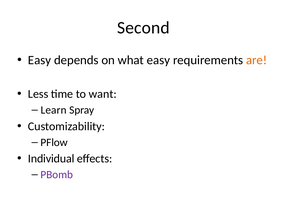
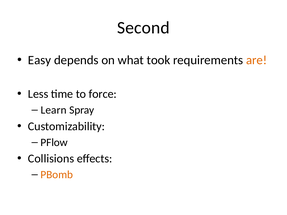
what easy: easy -> took
want: want -> force
Individual: Individual -> Collisions
PBomb colour: purple -> orange
